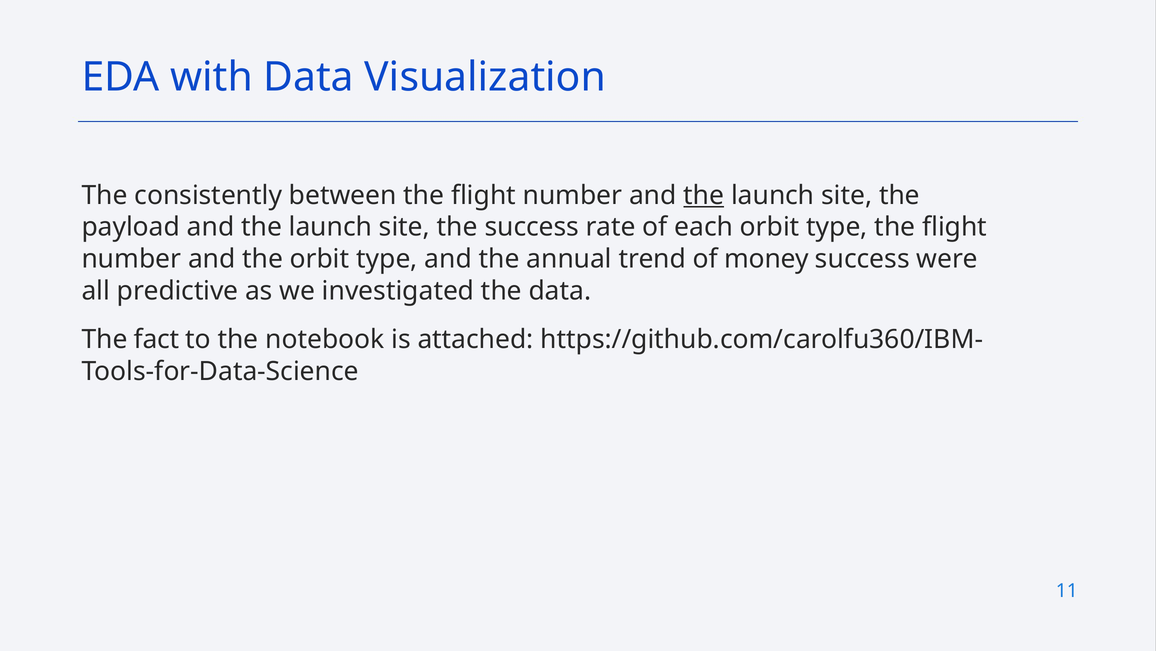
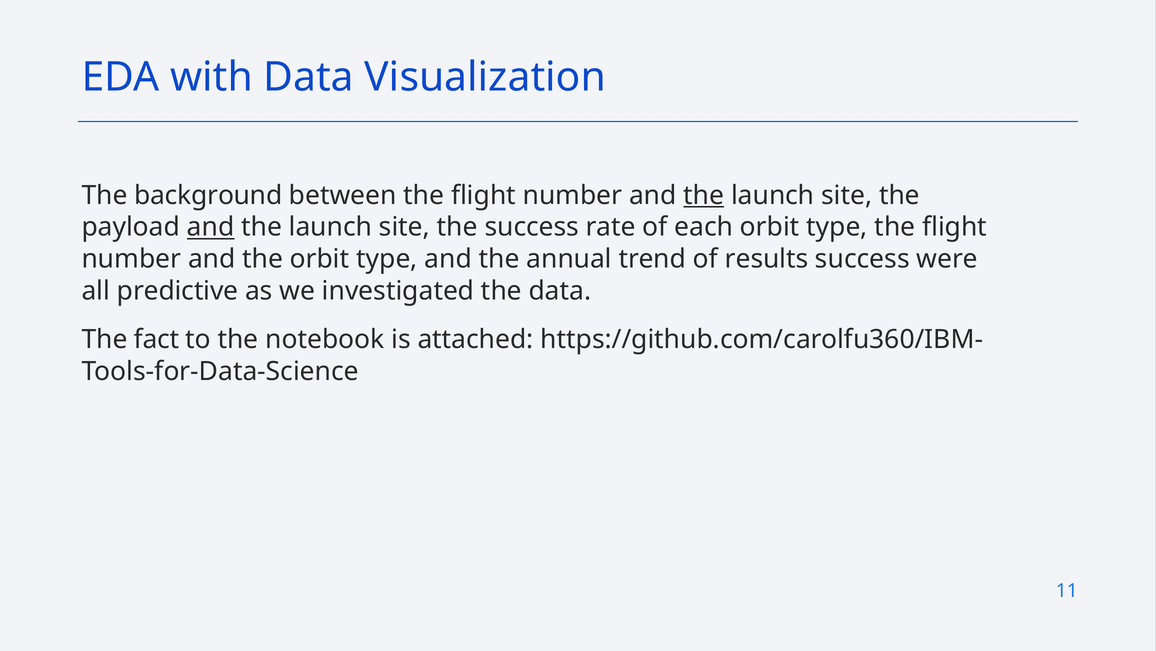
consistently: consistently -> background
and at (211, 227) underline: none -> present
money: money -> results
